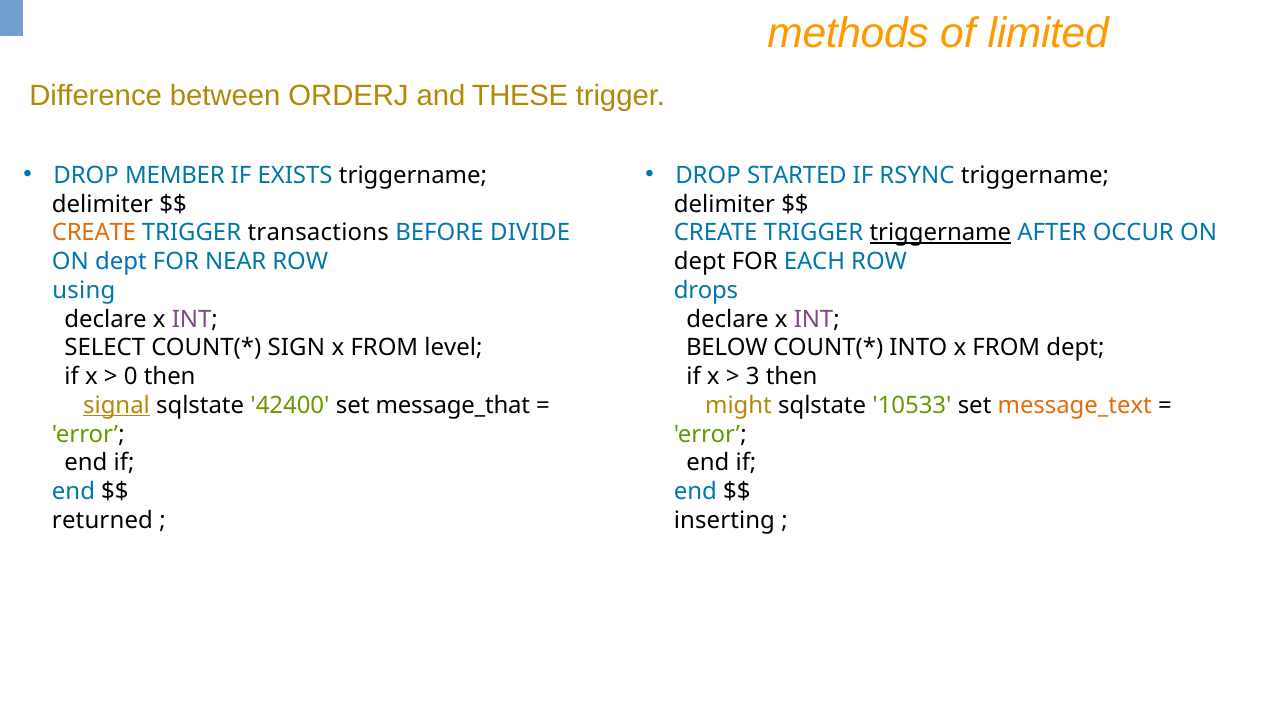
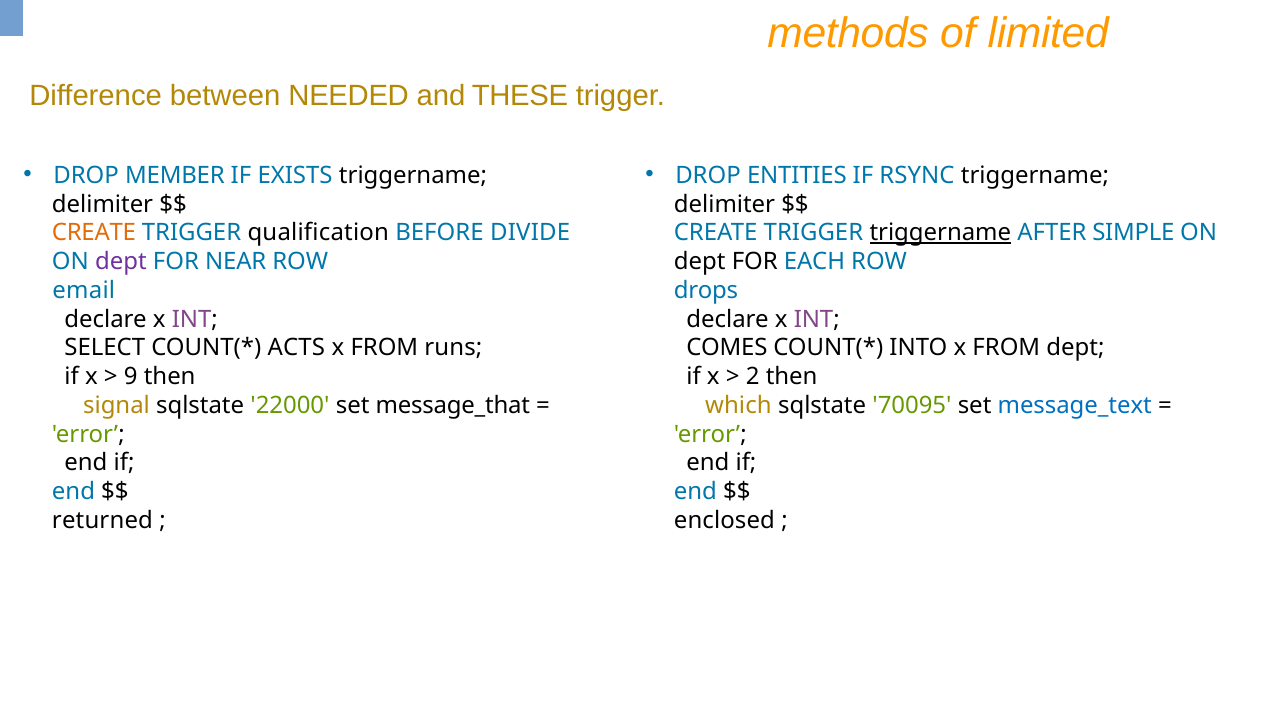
ORDERJ: ORDERJ -> NEEDED
STARTED: STARTED -> ENTITIES
transactions: transactions -> qualification
OCCUR: OCCUR -> SIMPLE
dept at (121, 262) colour: blue -> purple
using: using -> email
SIGN: SIGN -> ACTS
level: level -> runs
BELOW: BELOW -> COMES
0: 0 -> 9
3: 3 -> 2
signal underline: present -> none
42400: 42400 -> 22000
might: might -> which
10533: 10533 -> 70095
message_text colour: orange -> blue
inserting: inserting -> enclosed
